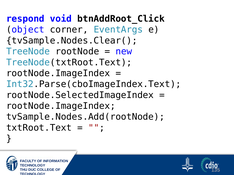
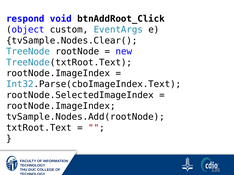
corner: corner -> custom
